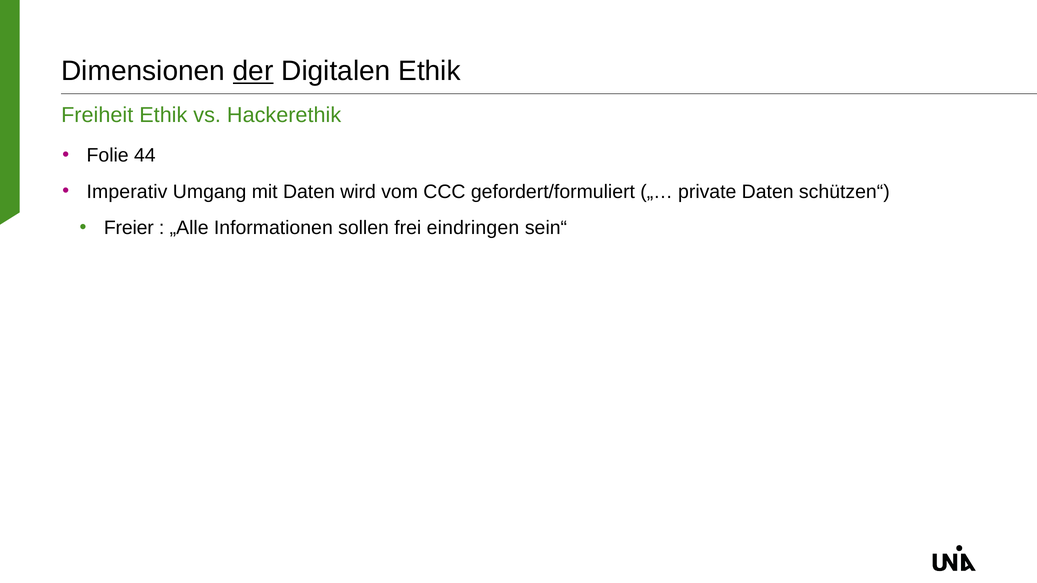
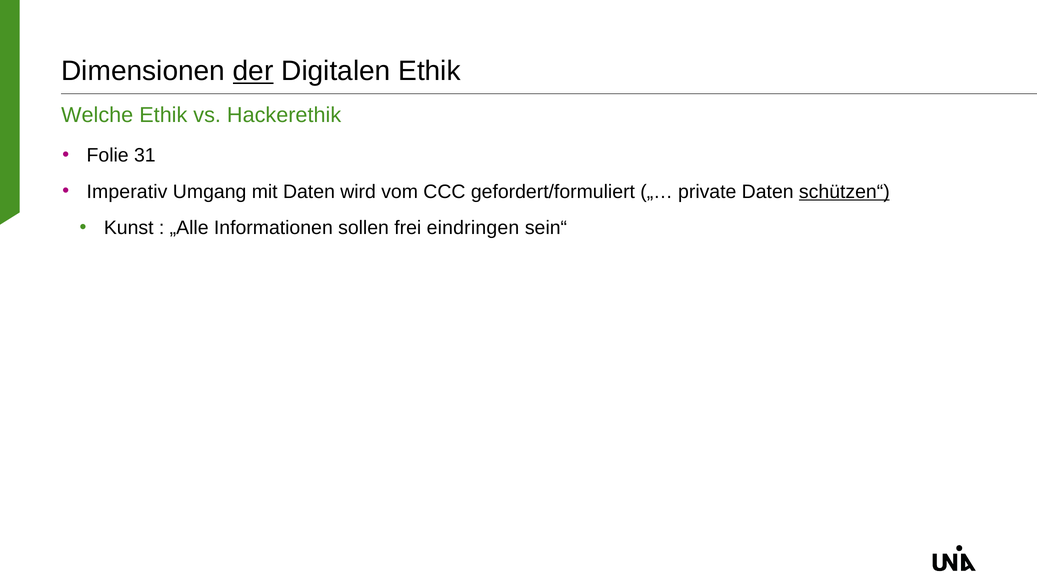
Freiheit: Freiheit -> Welche
44: 44 -> 31
schützen“ underline: none -> present
Freier: Freier -> Kunst
